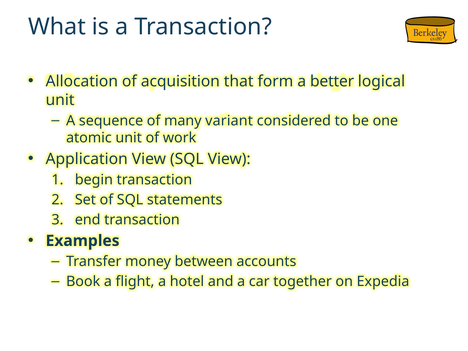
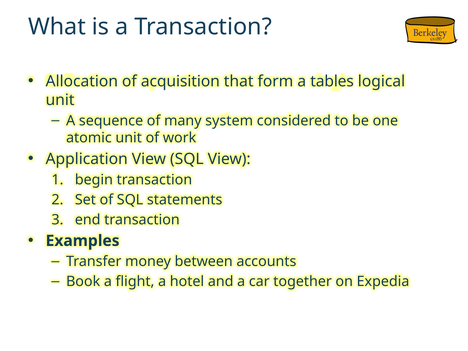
better: better -> tables
variant: variant -> system
